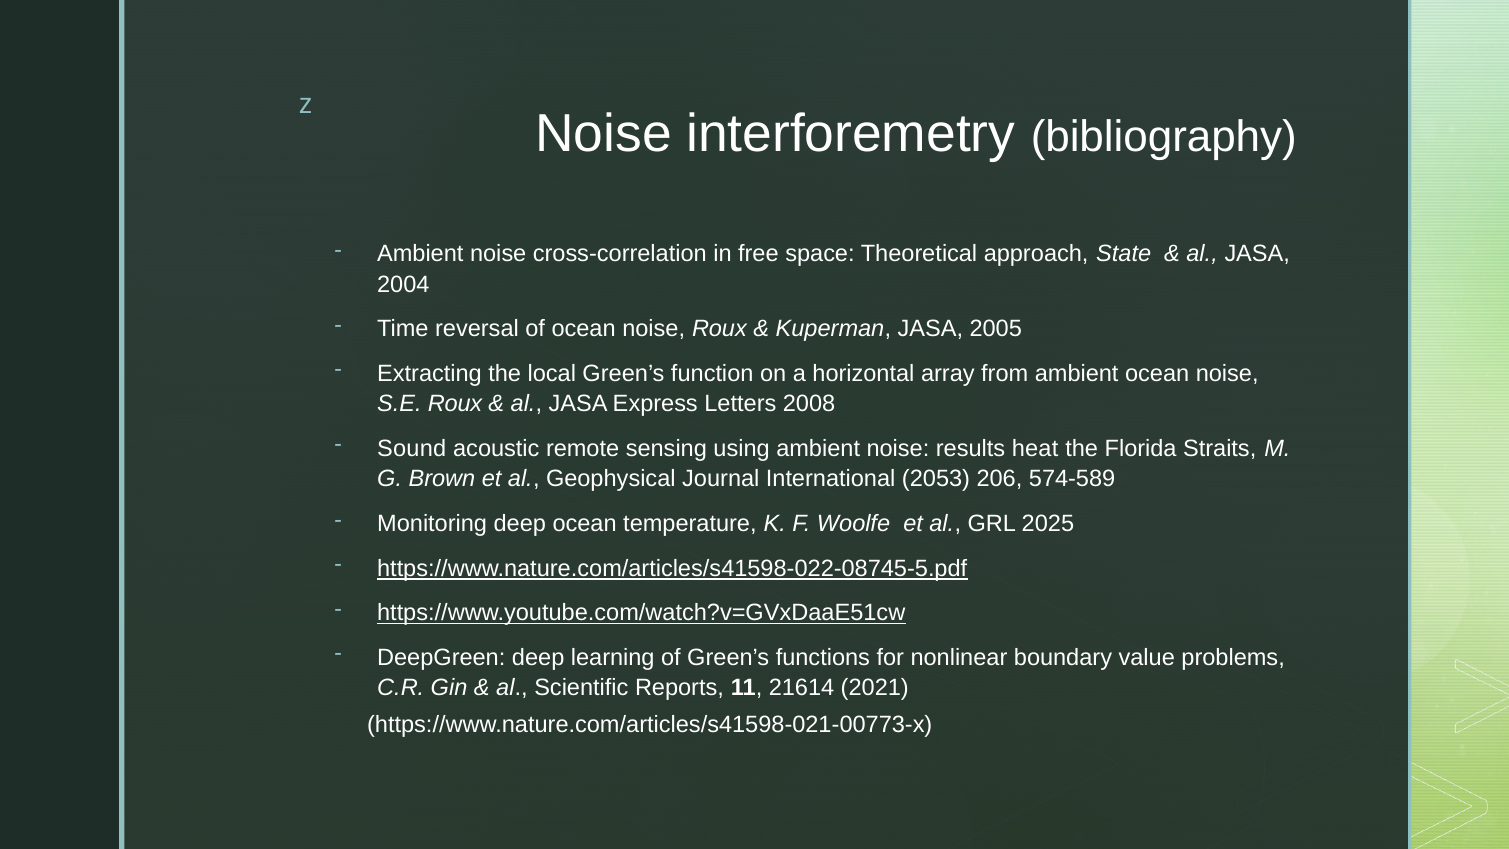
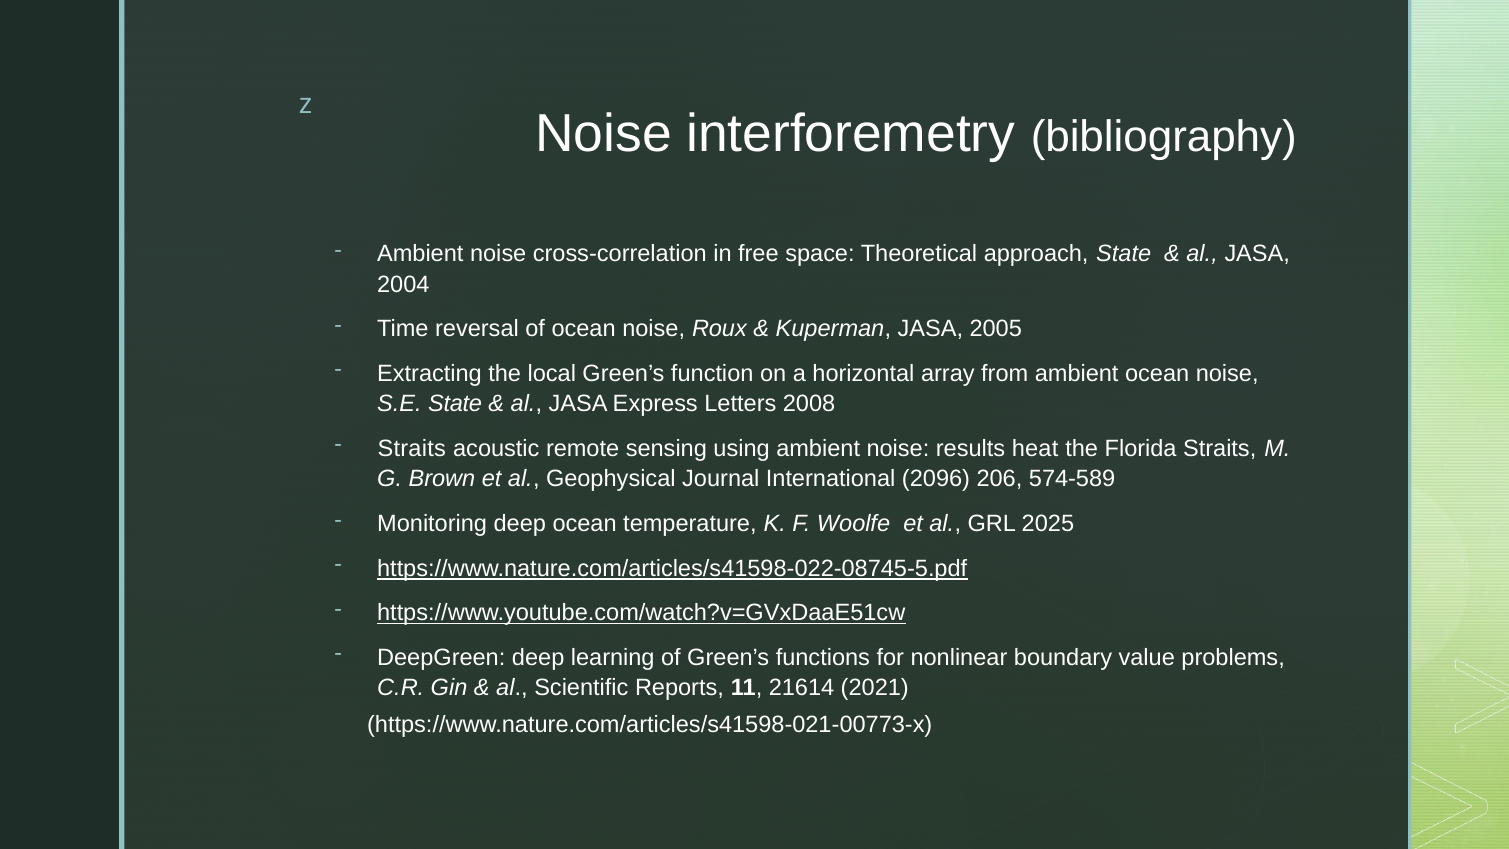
S.E Roux: Roux -> State
Sound at (412, 449): Sound -> Straits
2053: 2053 -> 2096
